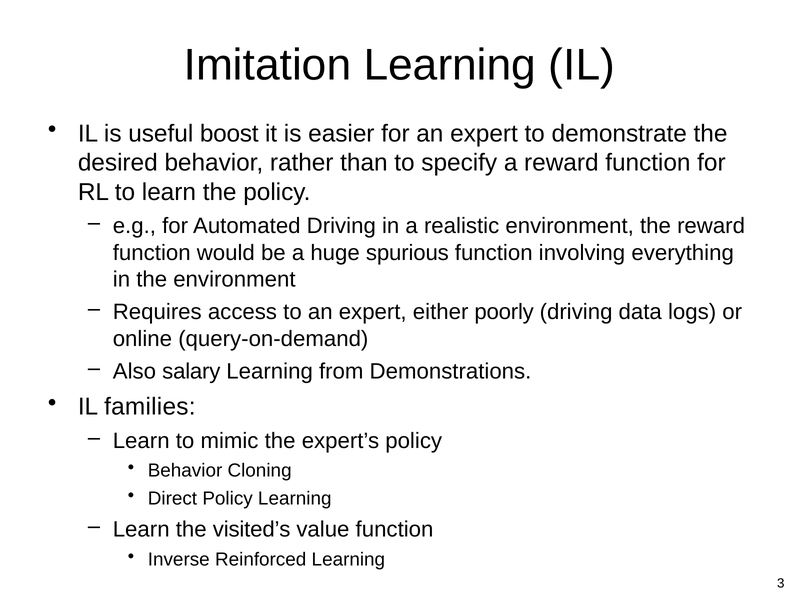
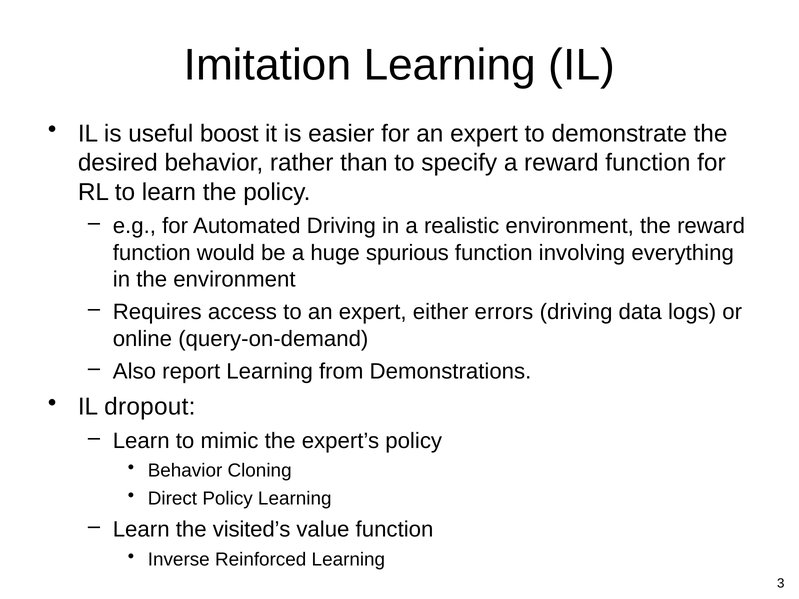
poorly: poorly -> errors
salary: salary -> report
families: families -> dropout
